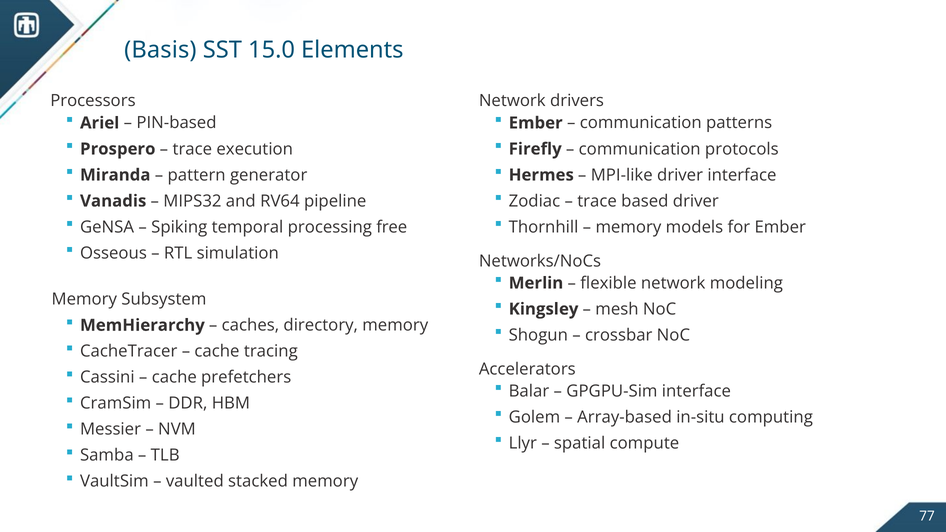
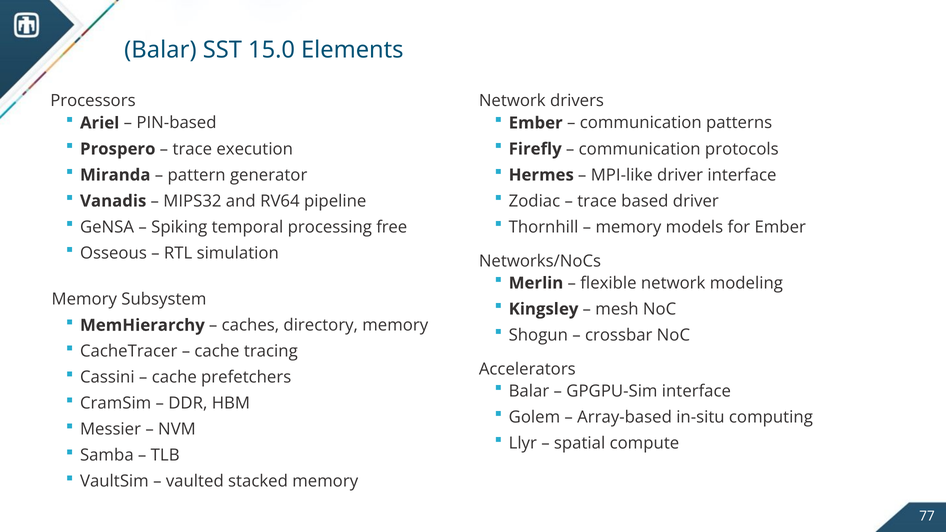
Basis at (160, 50): Basis -> Balar
